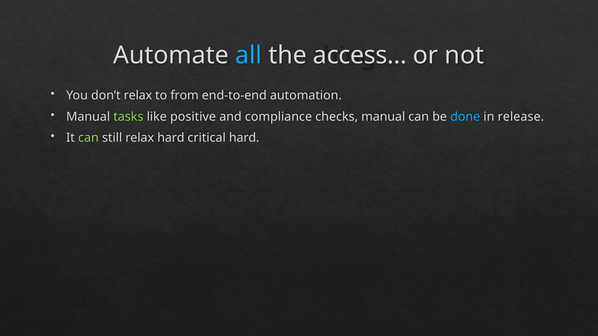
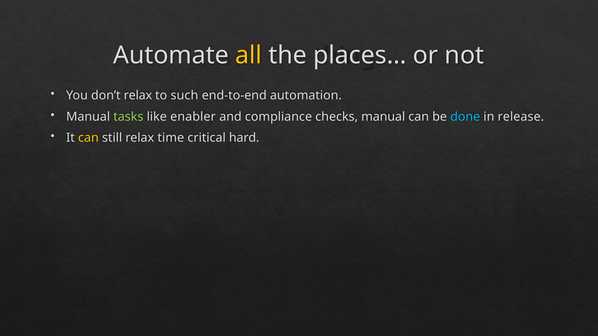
all colour: light blue -> yellow
access…: access… -> places…
from: from -> such
positive: positive -> enabler
can at (88, 138) colour: light green -> yellow
relax hard: hard -> time
